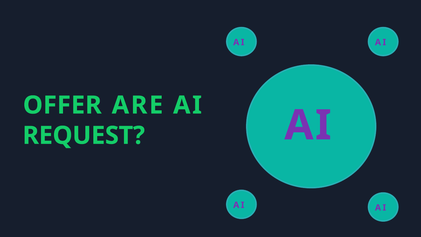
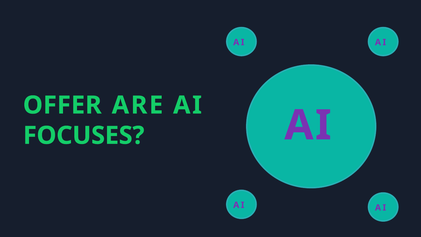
REQUEST: REQUEST -> FOCUSES
